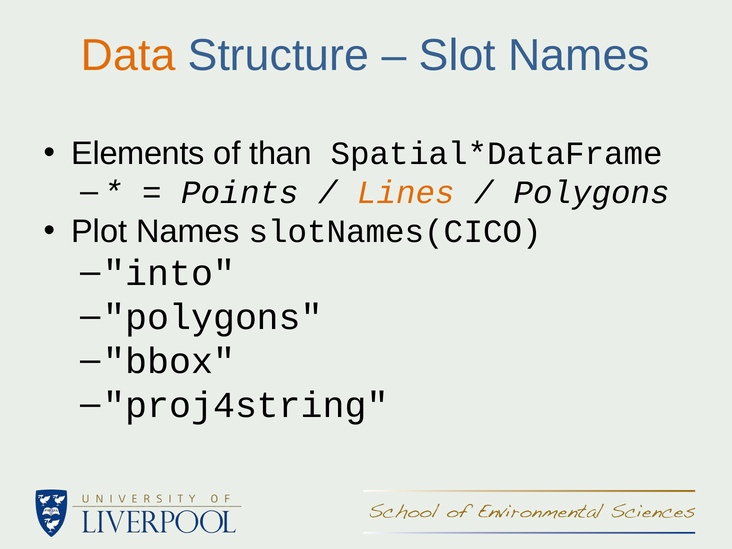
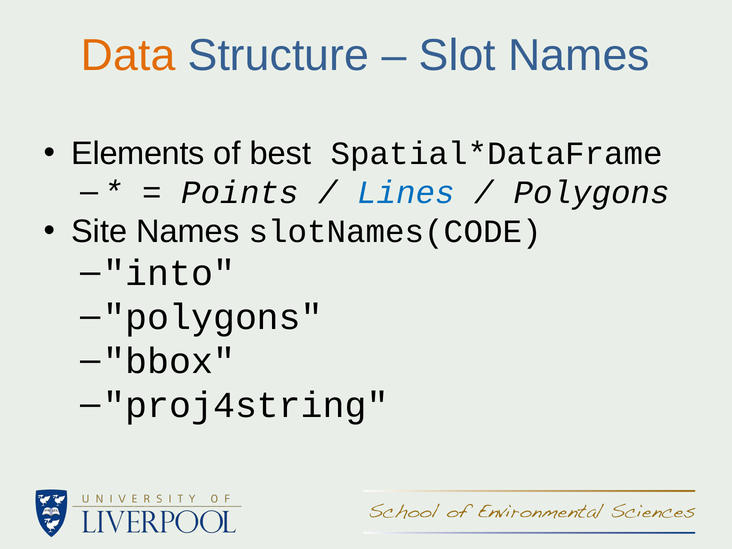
than: than -> best
Lines colour: orange -> blue
Plot: Plot -> Site
slotNames(CICO: slotNames(CICO -> slotNames(CODE
